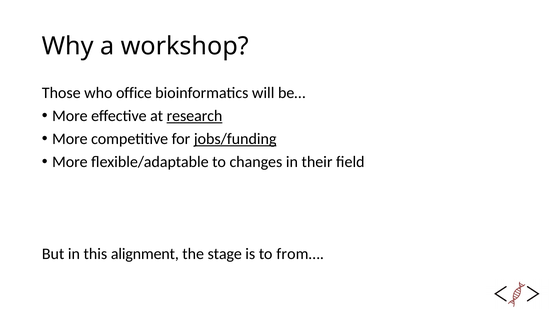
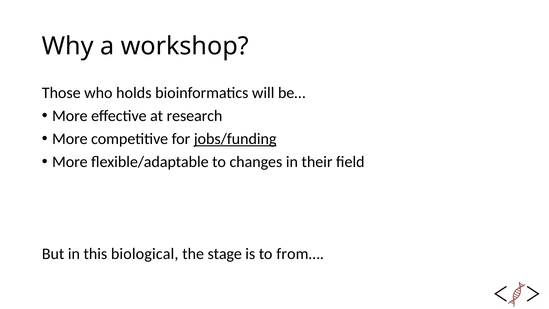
office: office -> holds
research underline: present -> none
alignment: alignment -> biological
